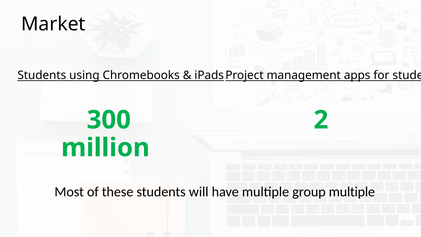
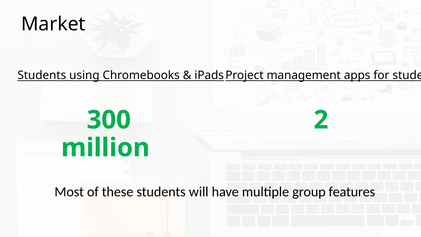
group multiple: multiple -> features
